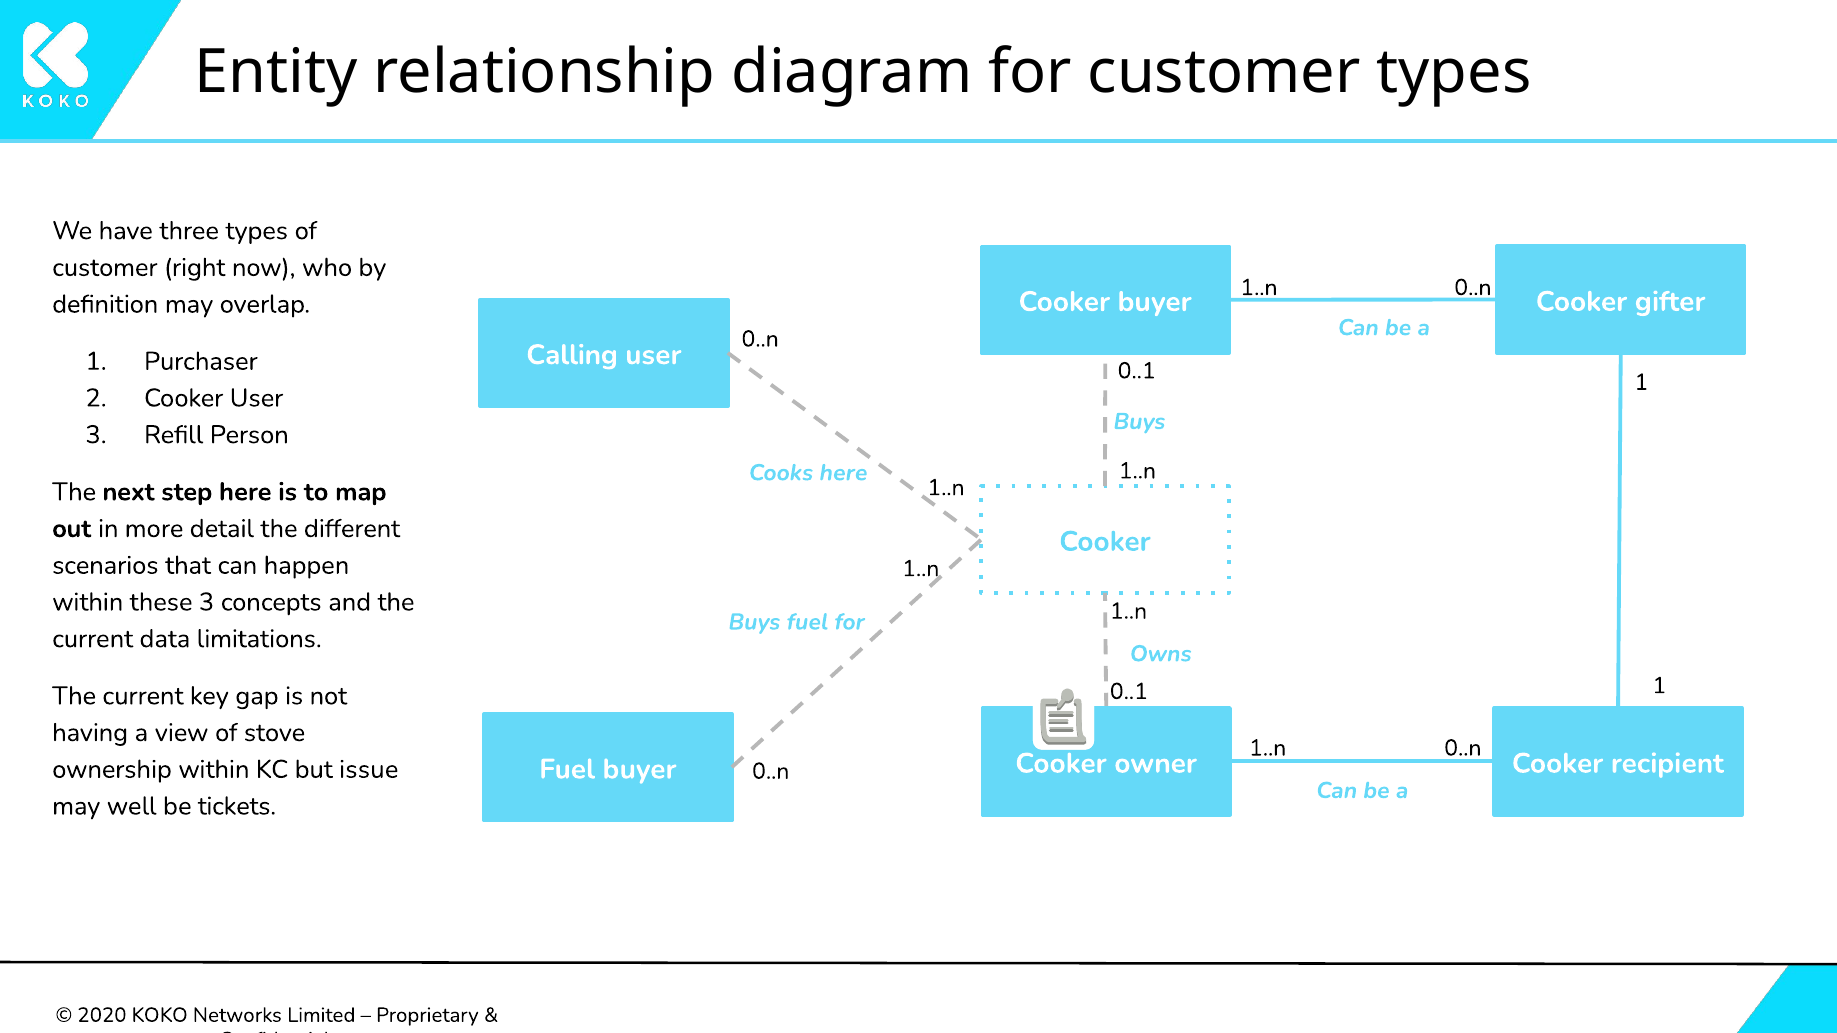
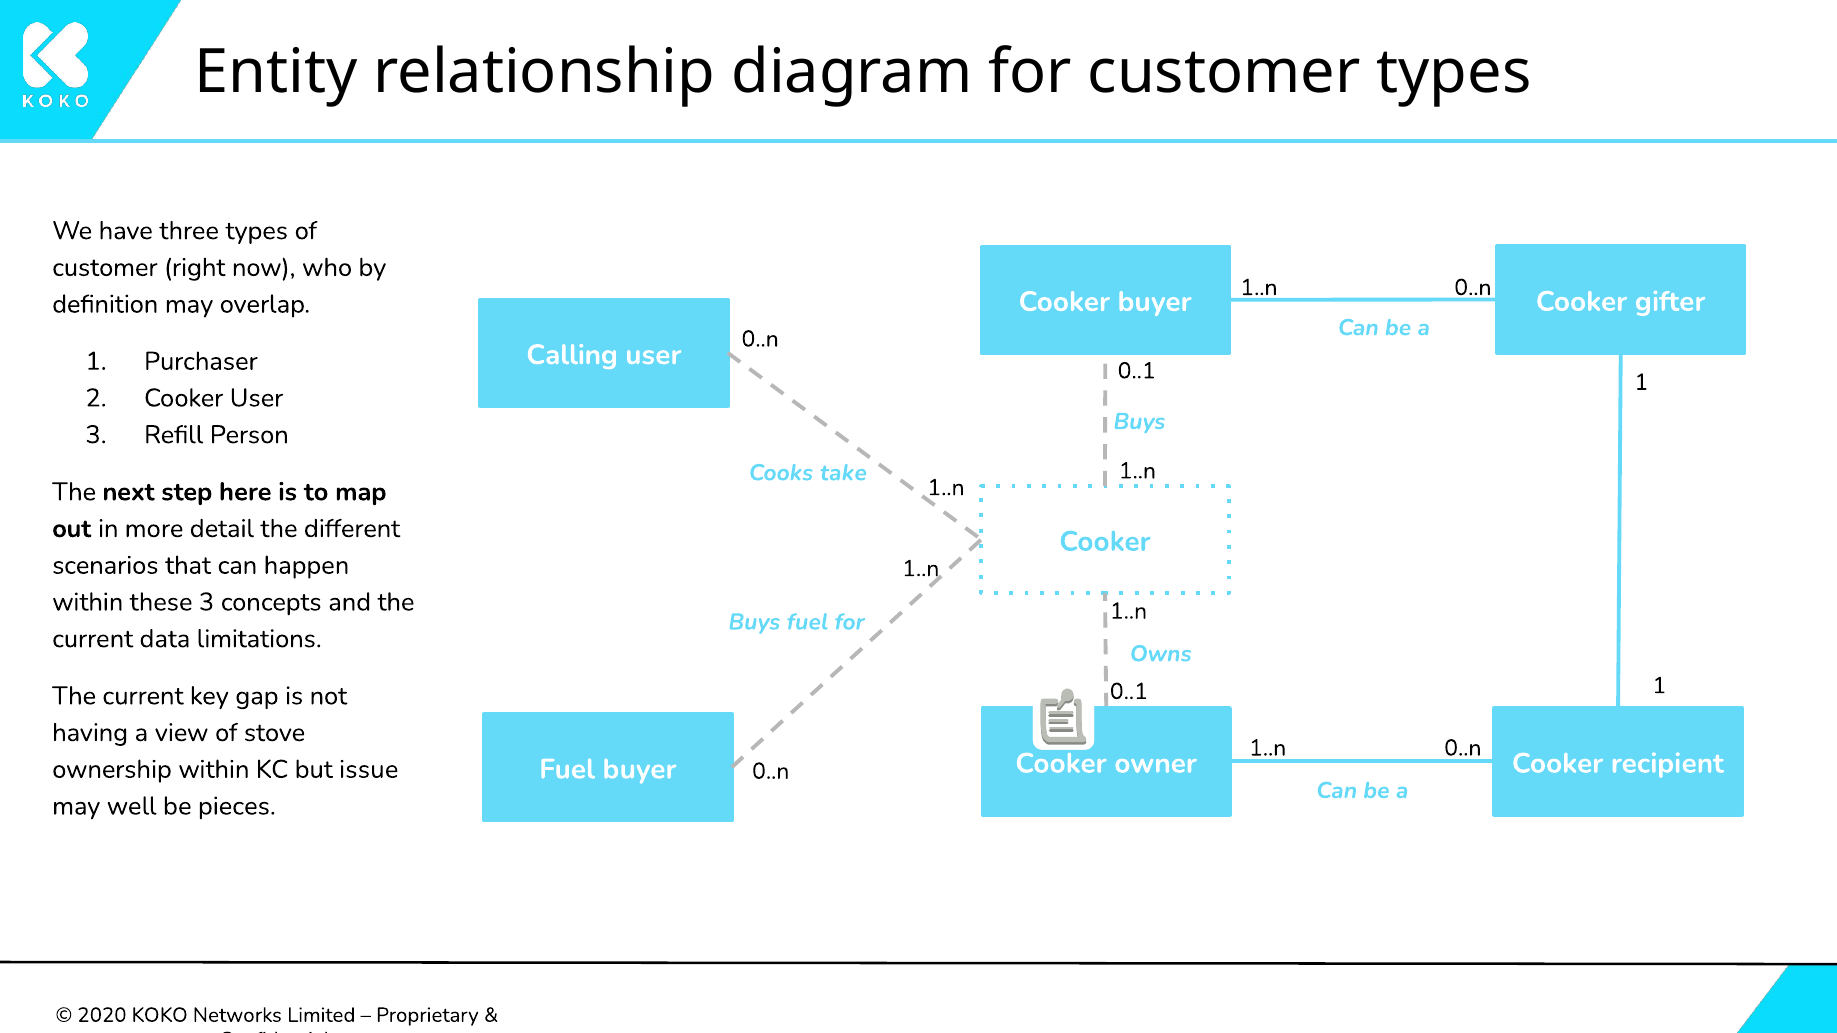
Cooks here: here -> take
tickets: tickets -> pieces
